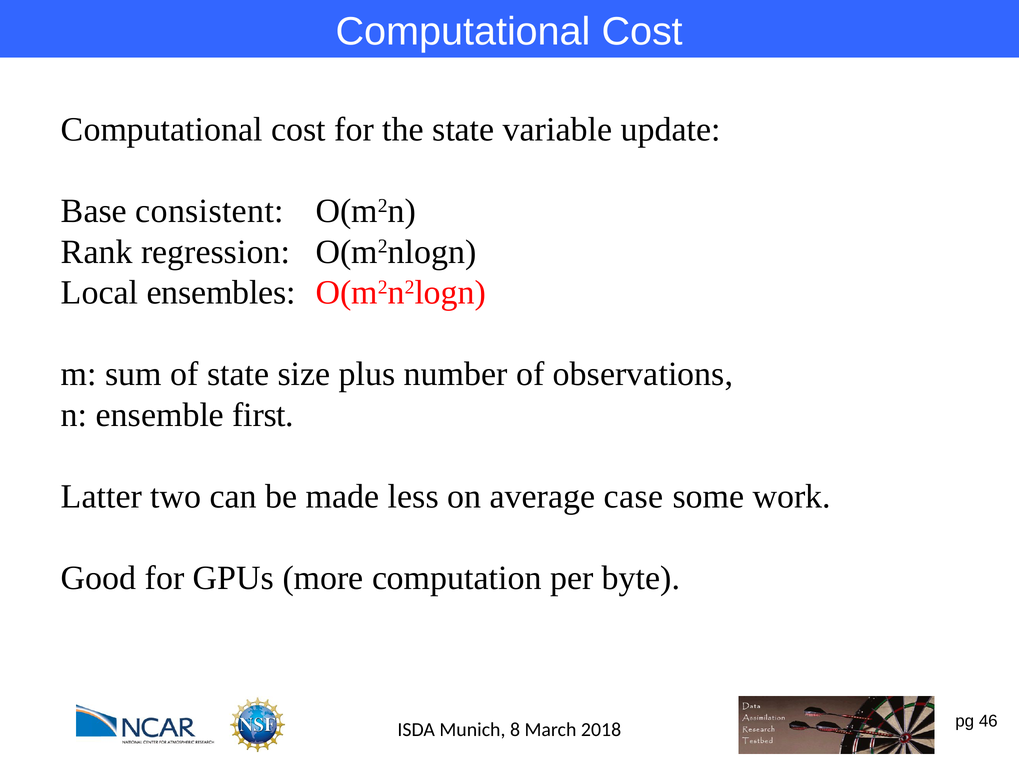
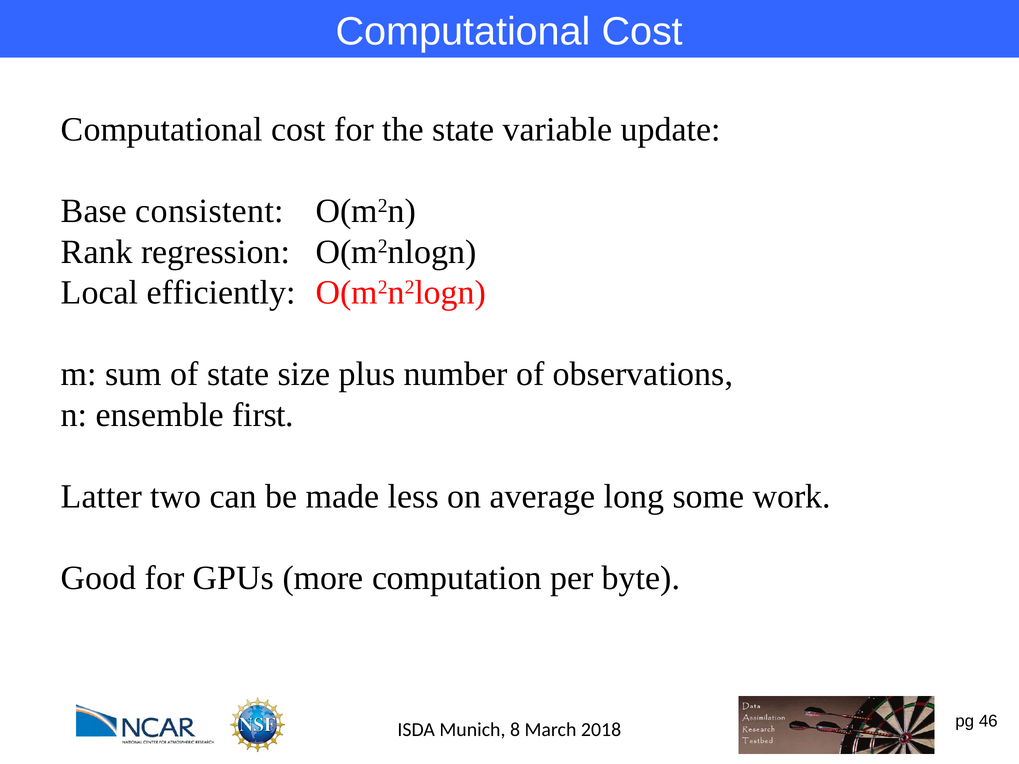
ensembles: ensembles -> efficiently
case: case -> long
